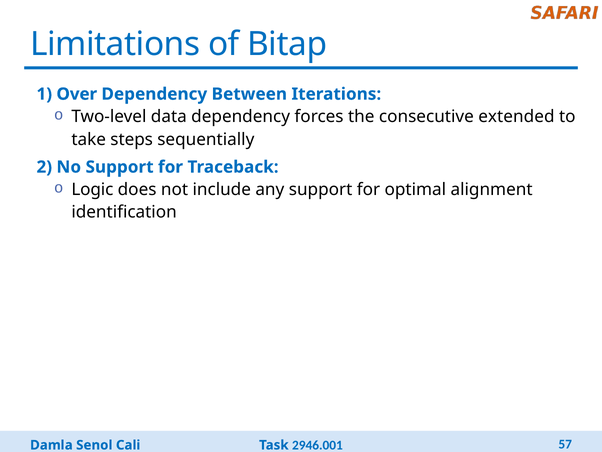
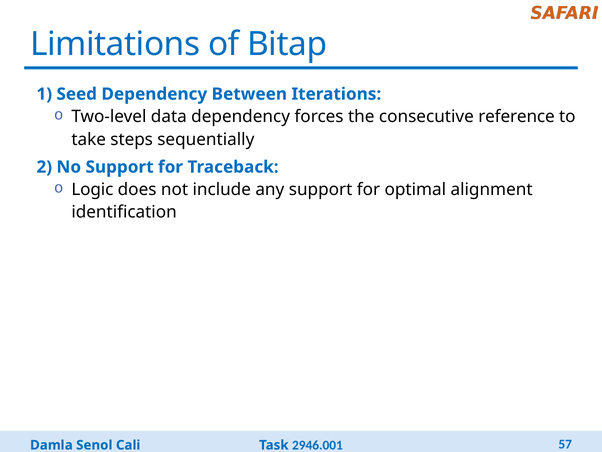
Over: Over -> Seed
extended: extended -> reference
